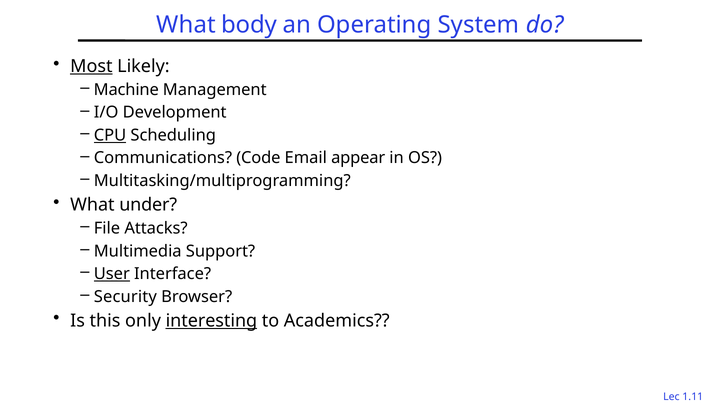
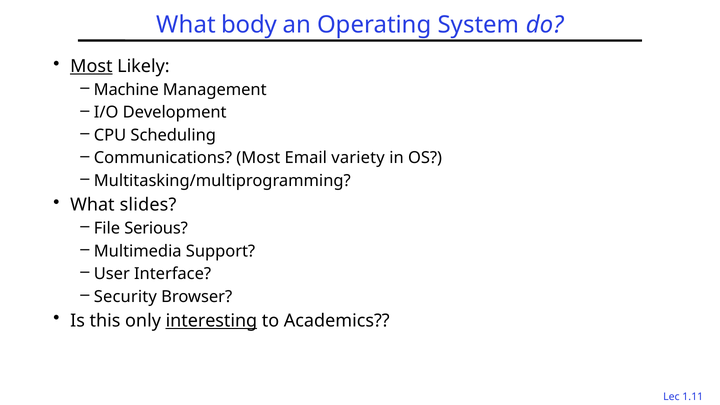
CPU underline: present -> none
Communications Code: Code -> Most
appear: appear -> variety
under: under -> slides
Attacks: Attacks -> Serious
User underline: present -> none
